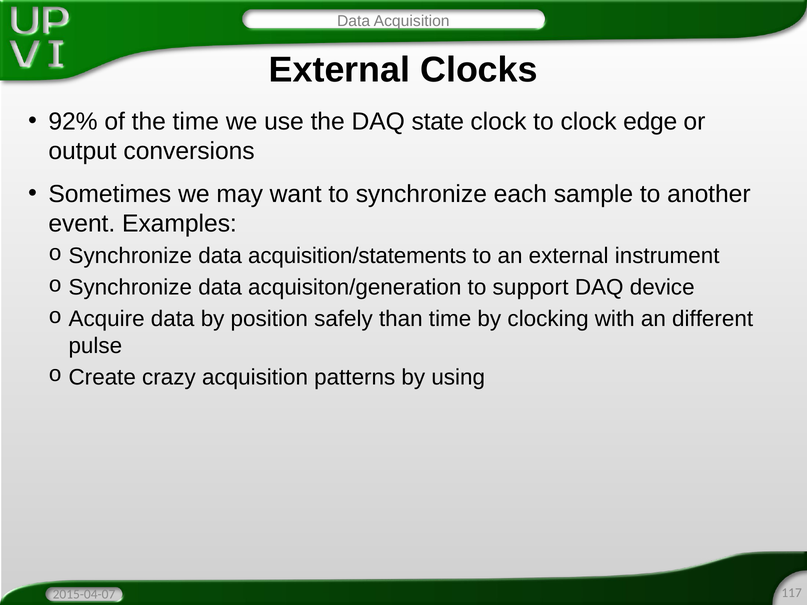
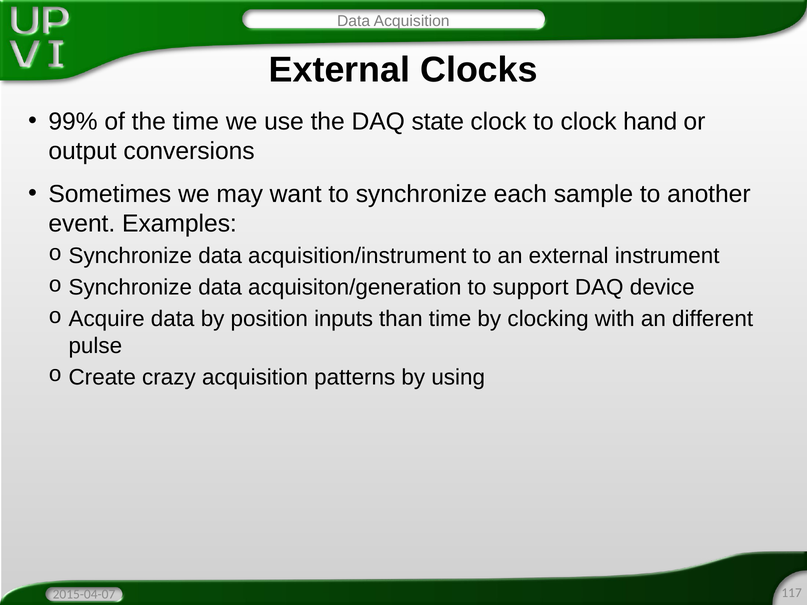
92%: 92% -> 99%
edge: edge -> hand
acquisition/statements: acquisition/statements -> acquisition/instrument
safely: safely -> inputs
